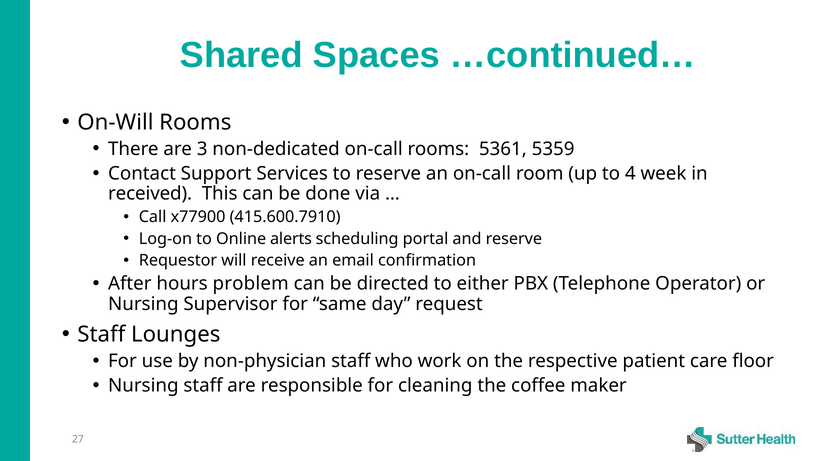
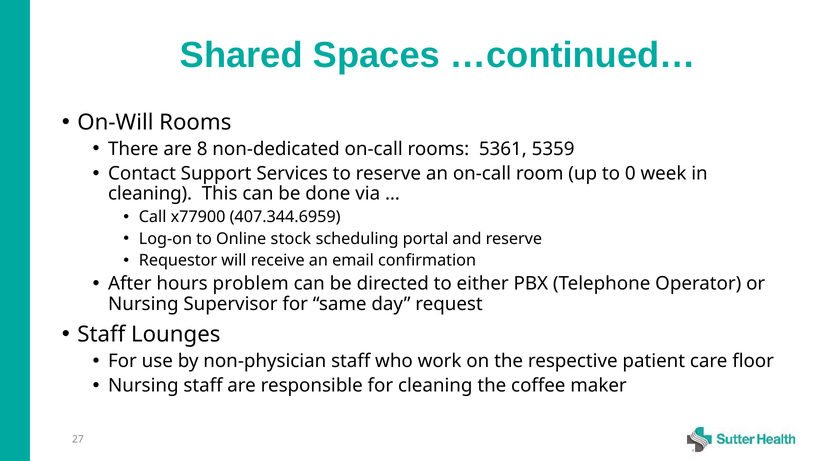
3: 3 -> 8
4: 4 -> 0
received at (150, 194): received -> cleaning
415.600.7910: 415.600.7910 -> 407.344.6959
alerts: alerts -> stock
